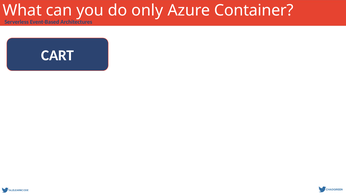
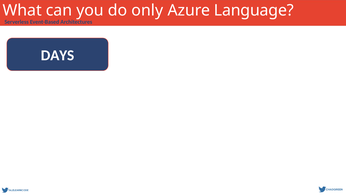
Container: Container -> Language
CART: CART -> DAYS
